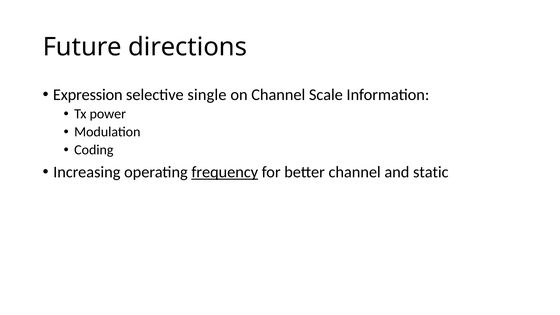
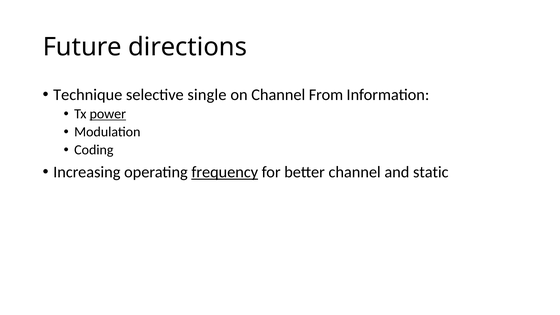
Expression: Expression -> Technique
Scale: Scale -> From
power underline: none -> present
